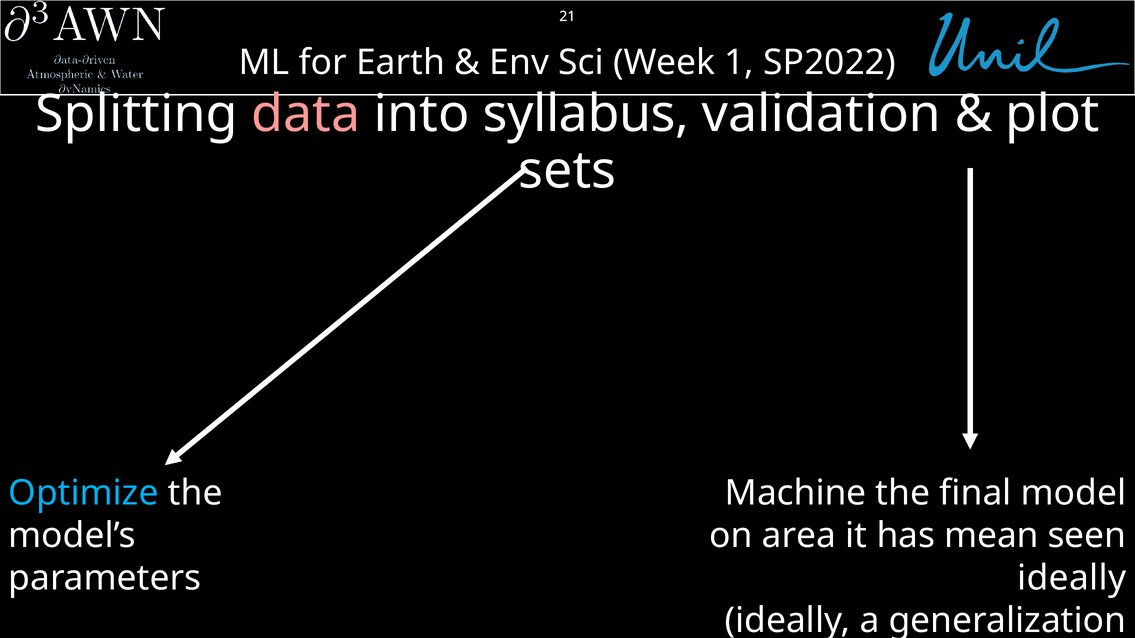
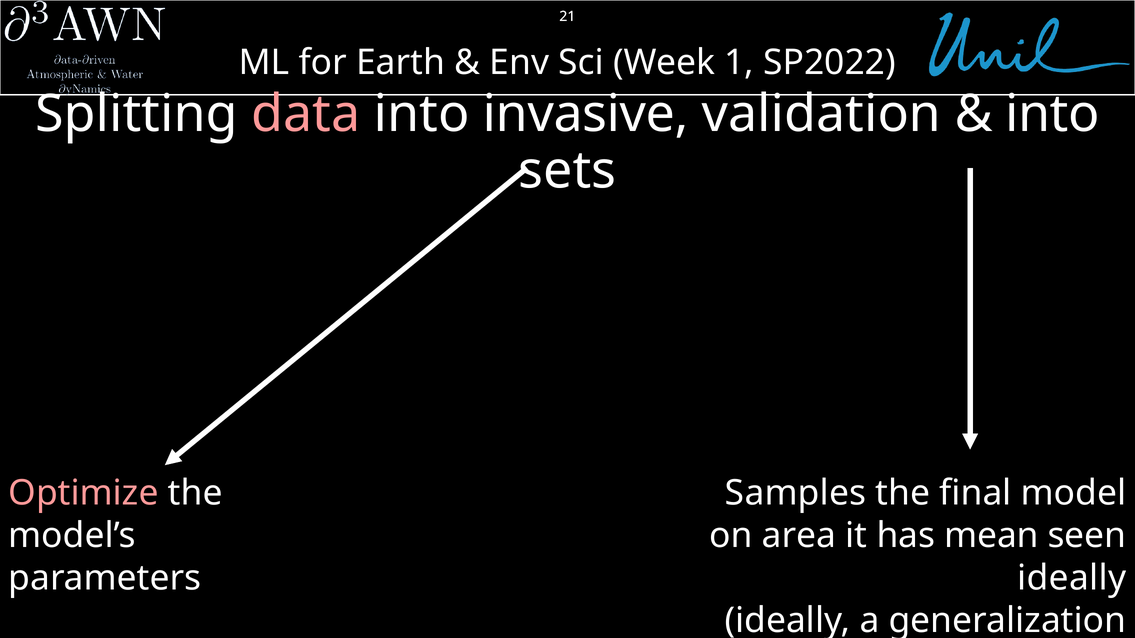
syllabus: syllabus -> invasive
plot at (1052, 114): plot -> into
Optimize colour: light blue -> pink
Machine: Machine -> Samples
